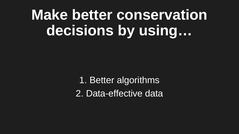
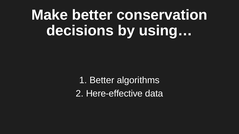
Data-effective: Data-effective -> Here-effective
